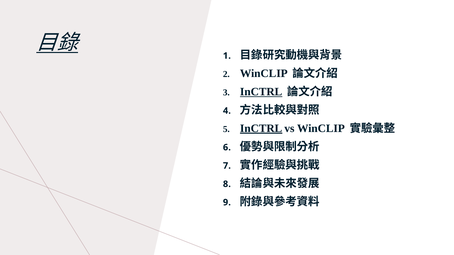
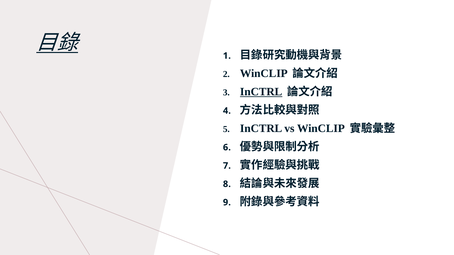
InCTRL at (261, 128) underline: present -> none
